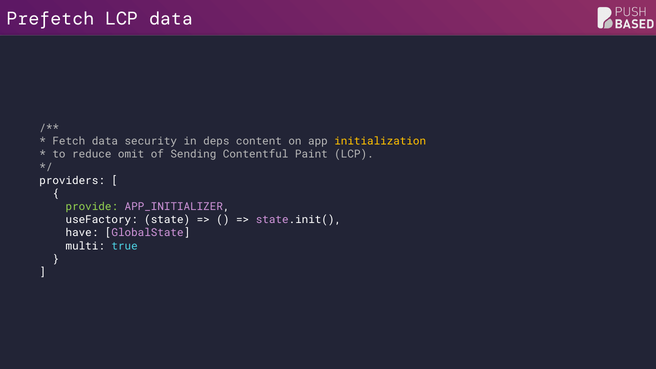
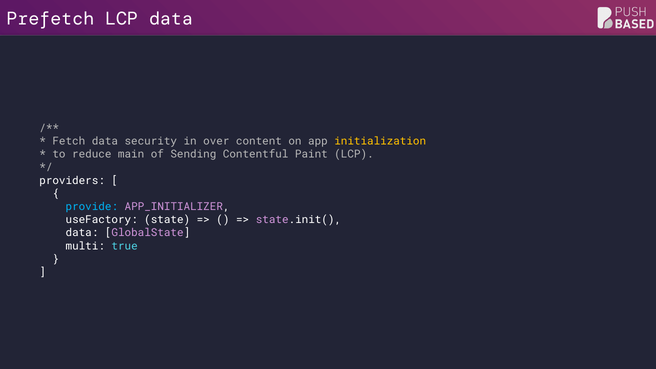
deps: deps -> over
omit: omit -> main
provide colour: light green -> light blue
have at (82, 233): have -> data
